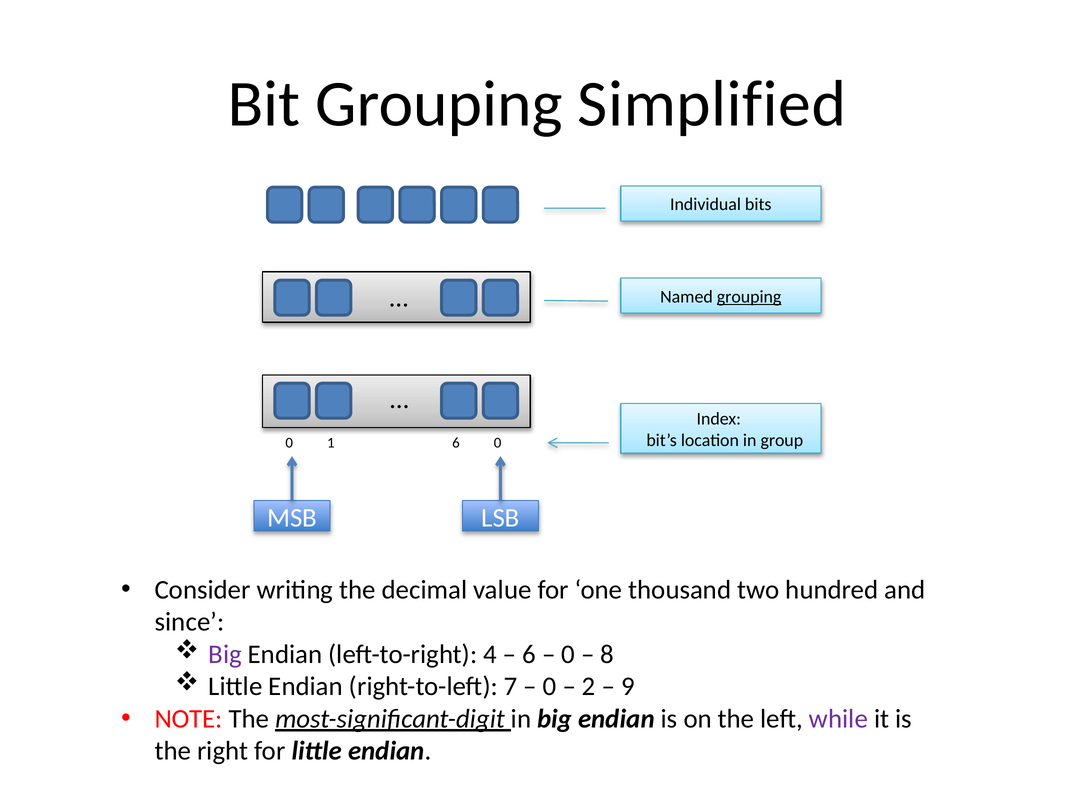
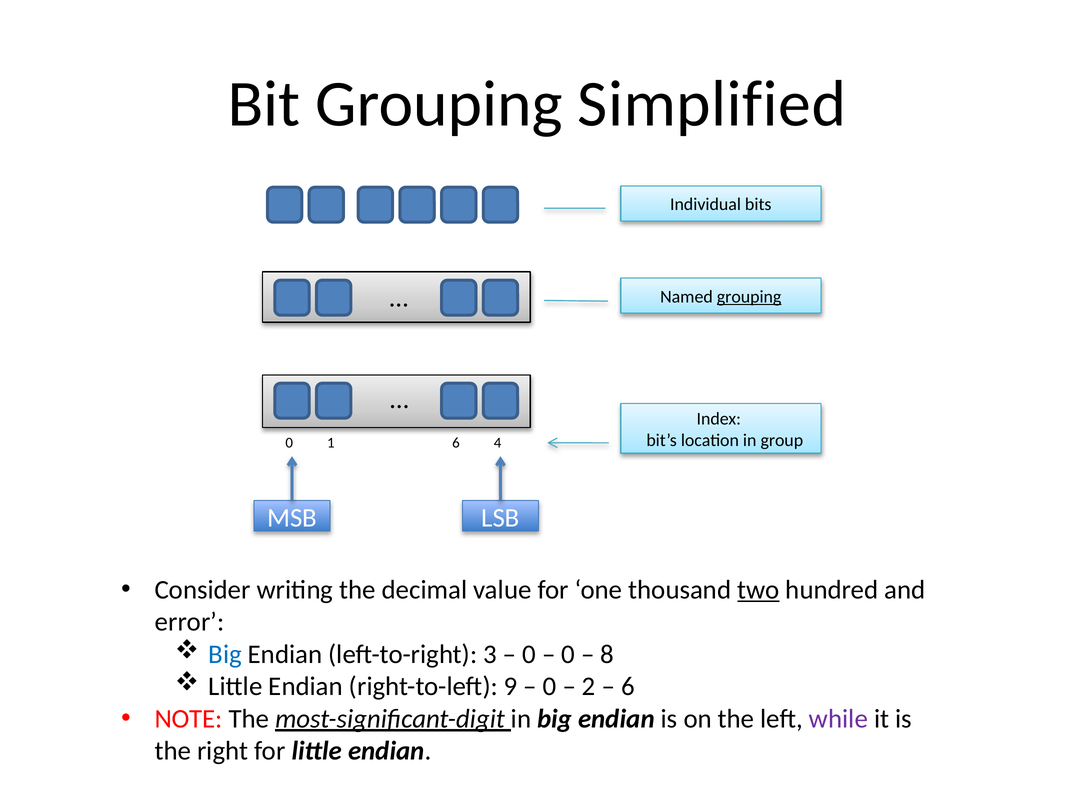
6 0: 0 -> 4
two underline: none -> present
since: since -> error
Big at (225, 654) colour: purple -> blue
4: 4 -> 3
6 at (529, 654): 6 -> 0
7: 7 -> 9
9 at (628, 687): 9 -> 6
